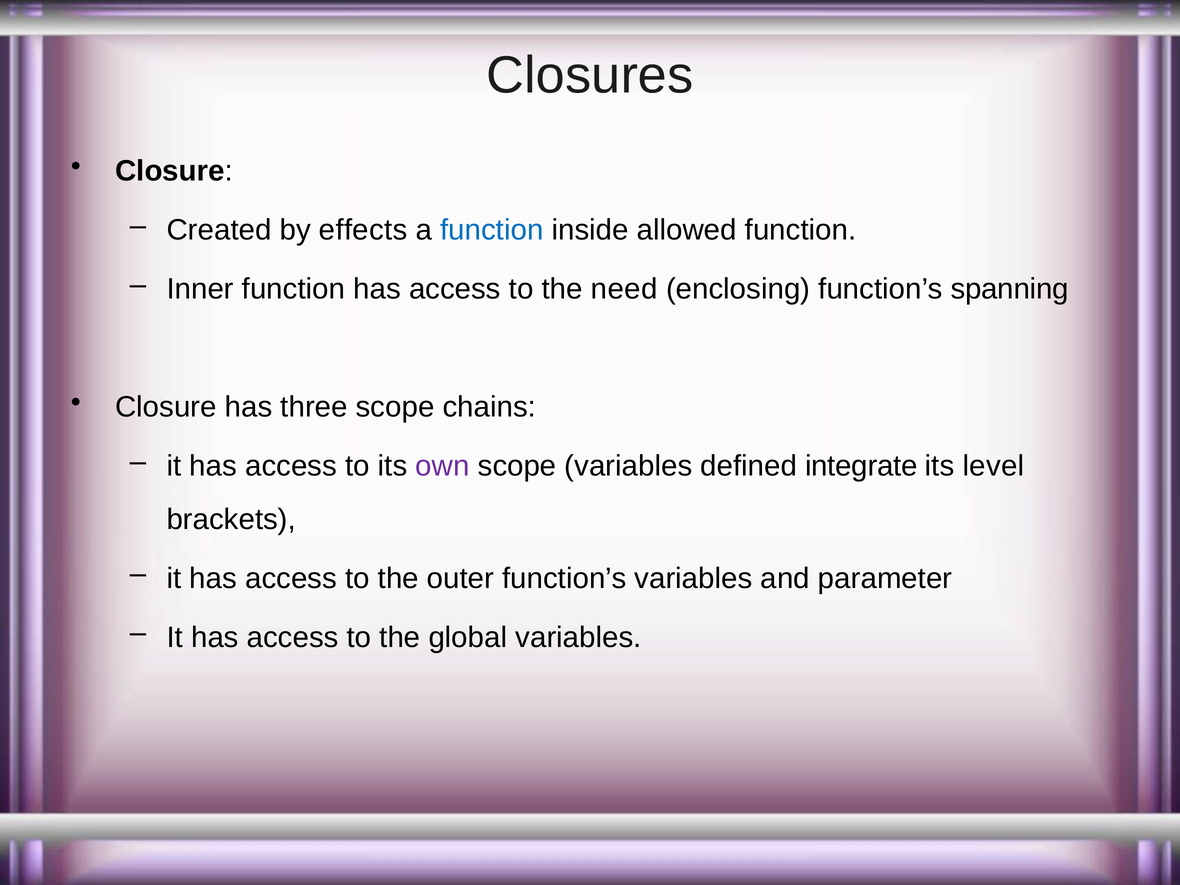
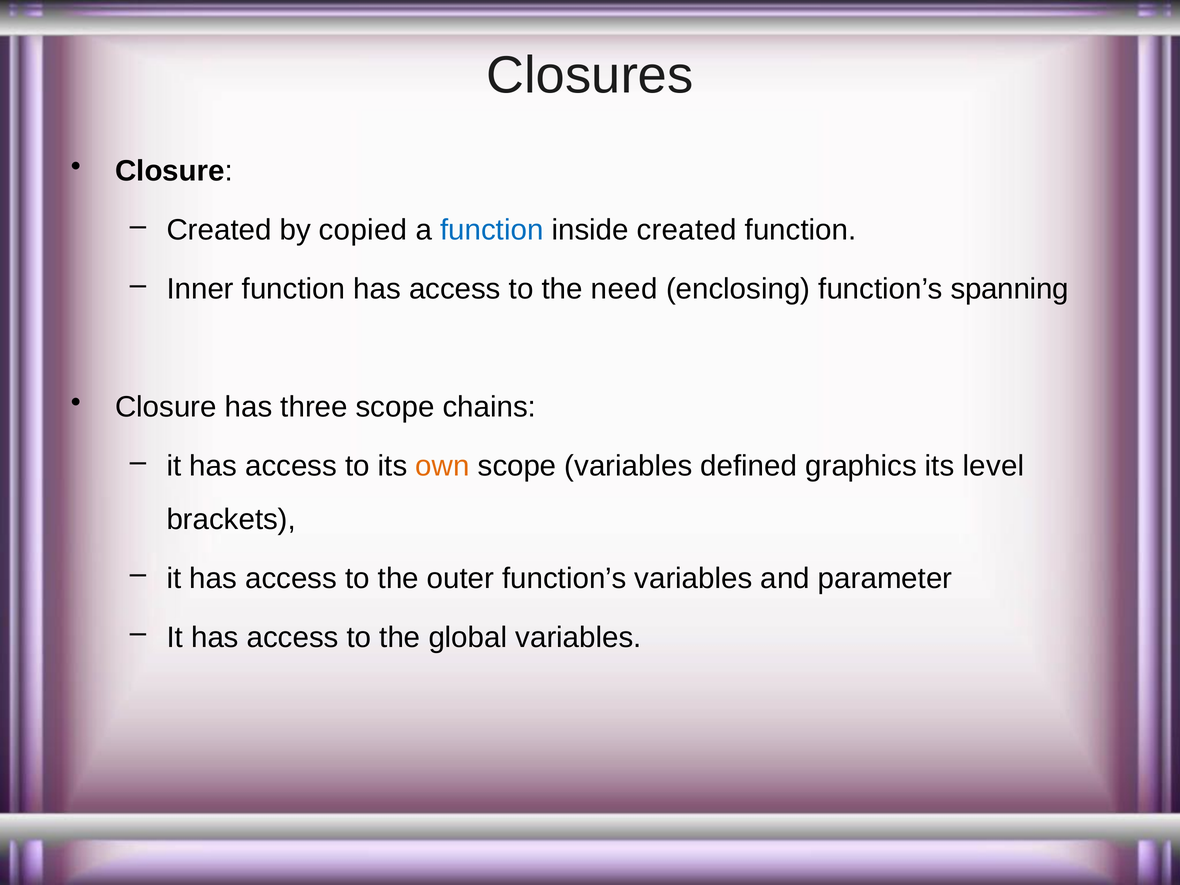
effects: effects -> copied
inside allowed: allowed -> created
own colour: purple -> orange
integrate: integrate -> graphics
